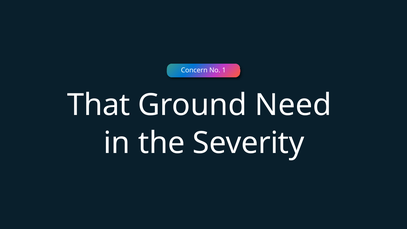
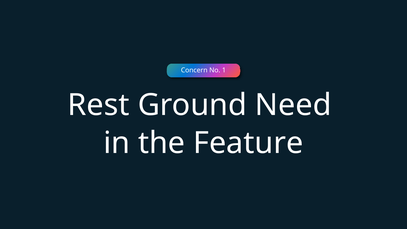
That: That -> Rest
Severity: Severity -> Feature
